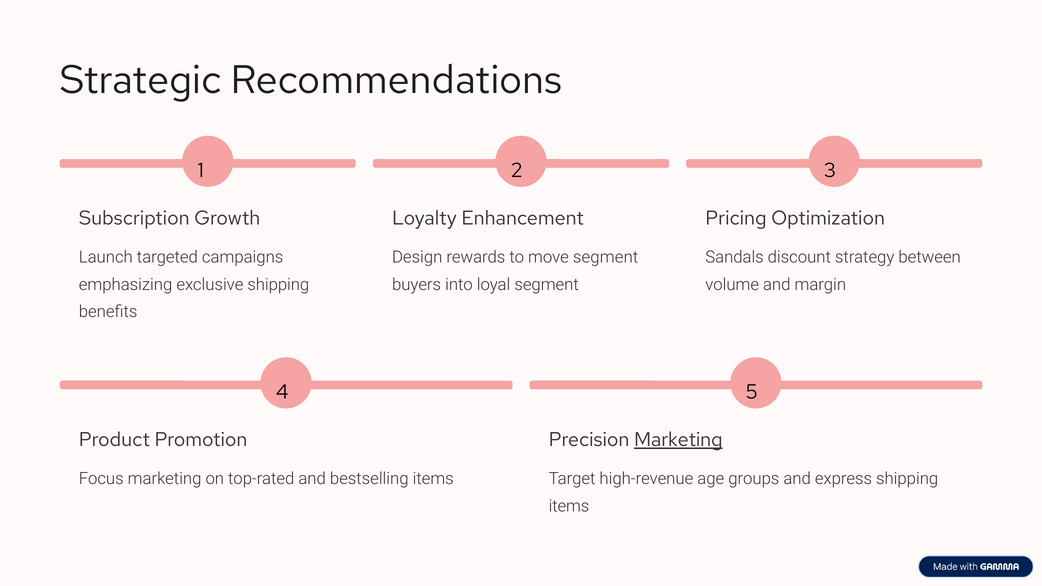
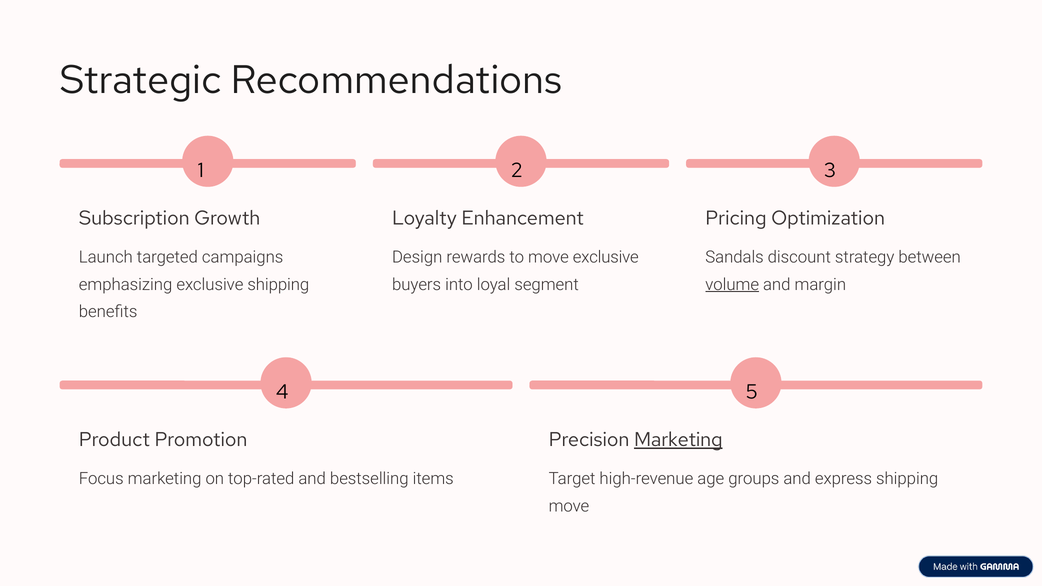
move segment: segment -> exclusive
volume underline: none -> present
items at (569, 506): items -> move
